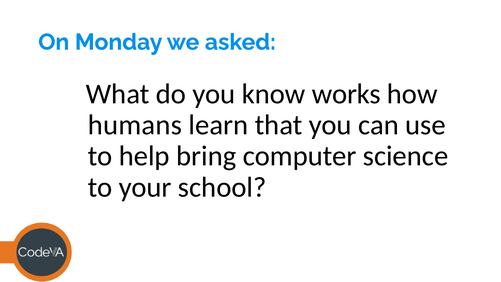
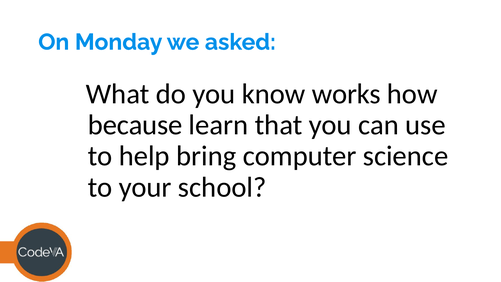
humans: humans -> because
